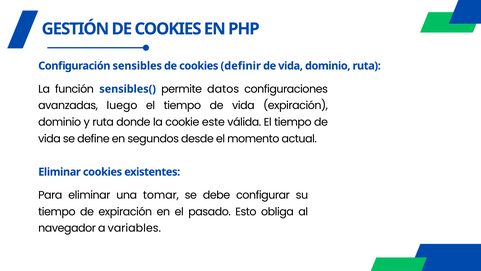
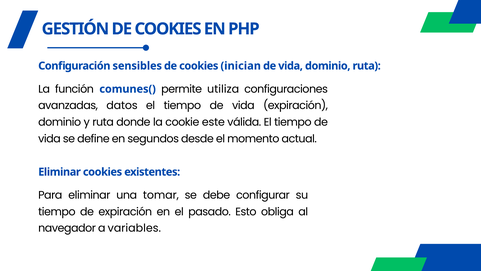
definir: definir -> inician
sensibles(: sensibles( -> comunes(
datos: datos -> utiliza
luego: luego -> datos
